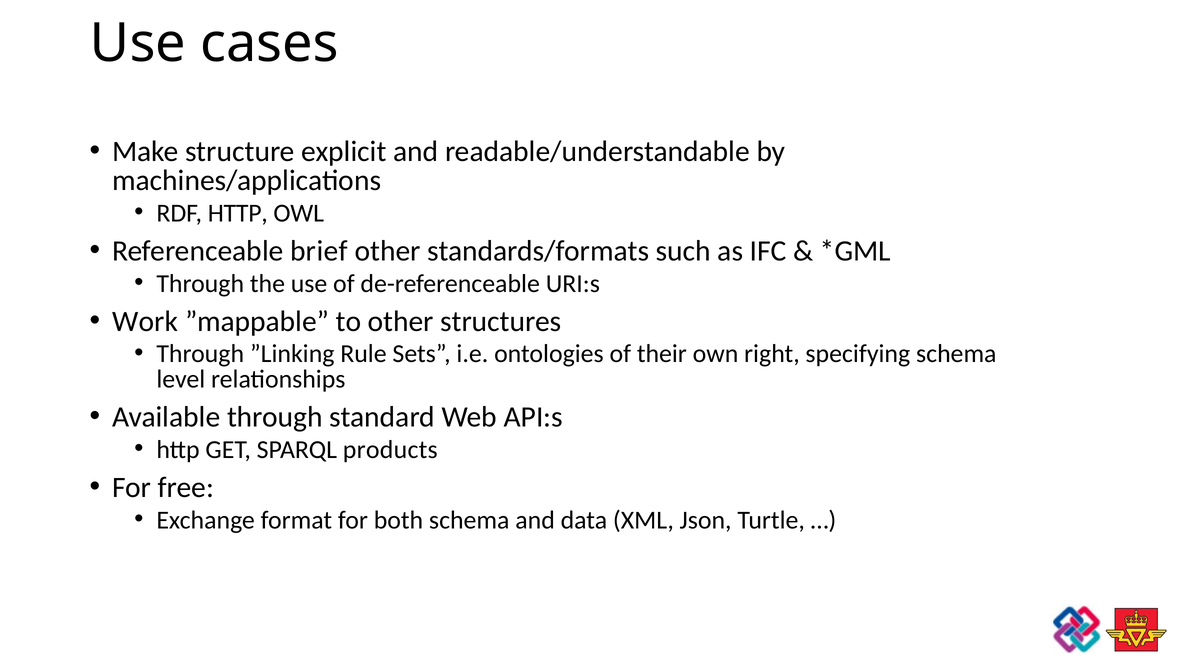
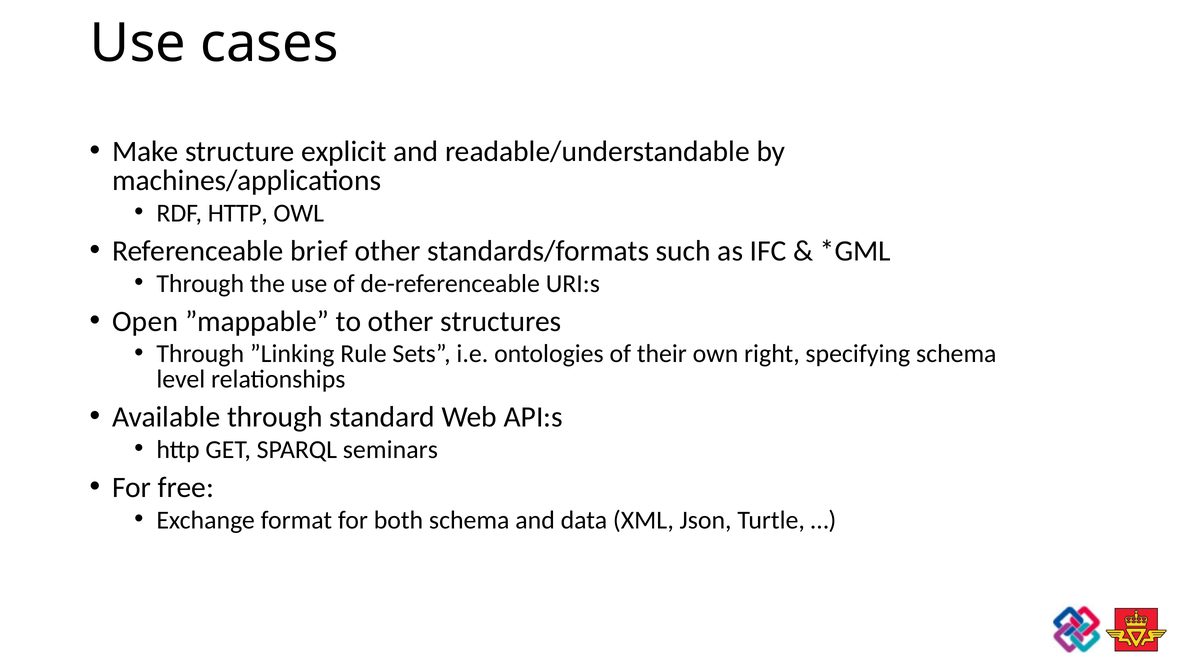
Work: Work -> Open
products: products -> seminars
